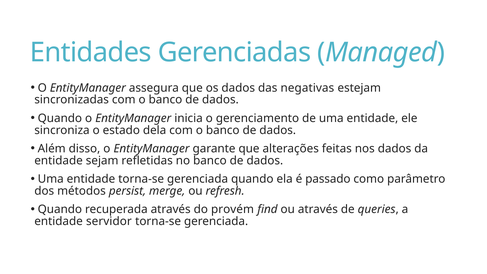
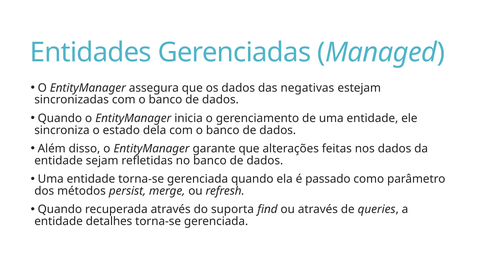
provém: provém -> suporta
servidor: servidor -> detalhes
